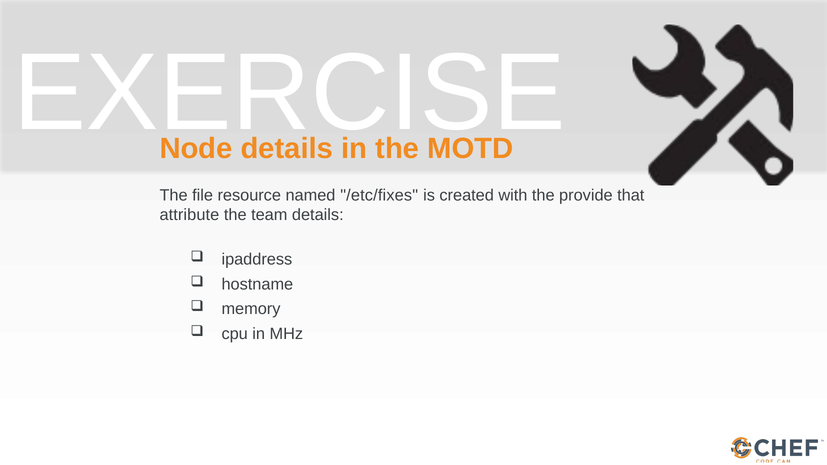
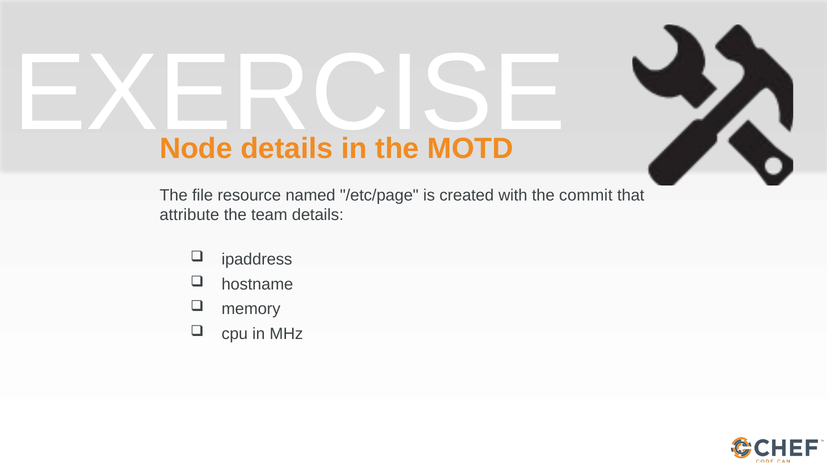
/etc/fixes: /etc/fixes -> /etc/page
provide: provide -> commit
